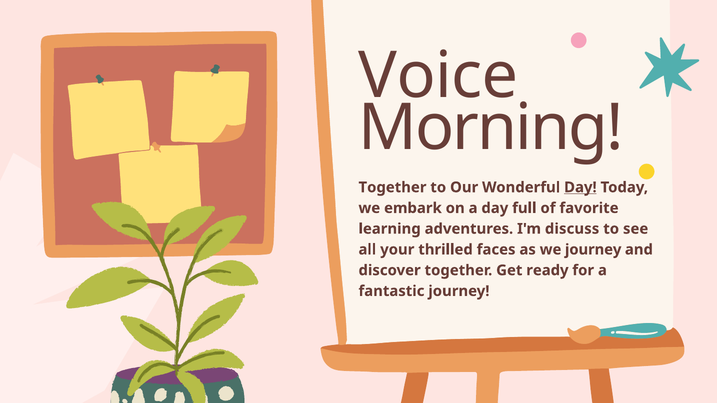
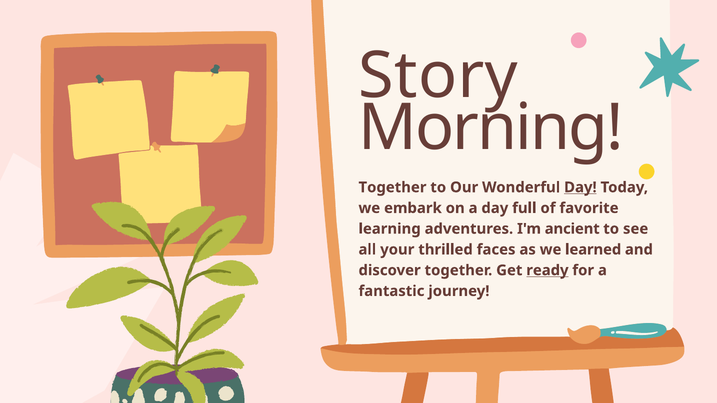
Voice: Voice -> Story
discuss: discuss -> ancient
we journey: journey -> learned
ready underline: none -> present
